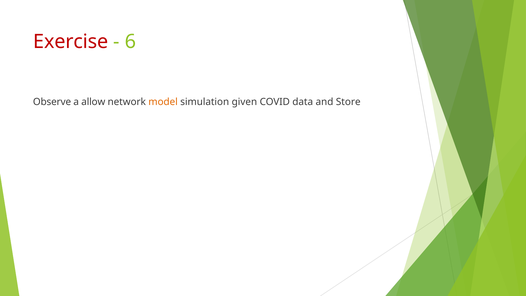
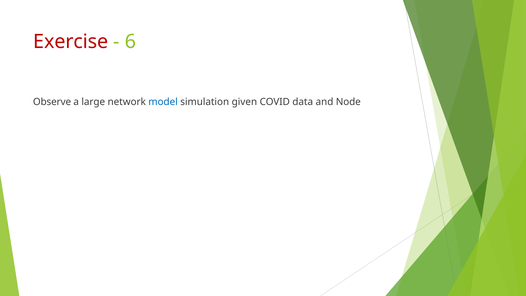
allow: allow -> large
model colour: orange -> blue
Store: Store -> Node
